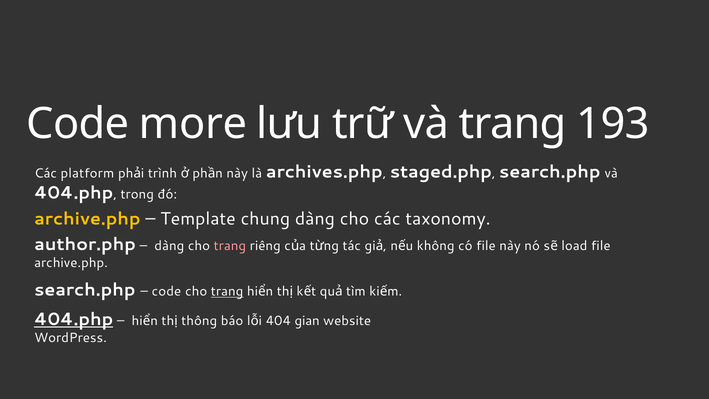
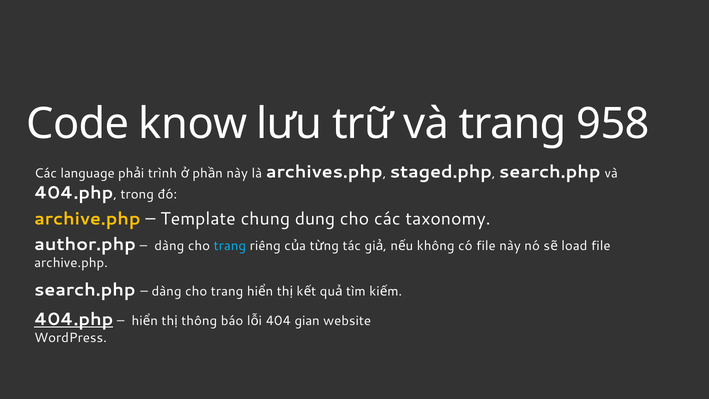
more: more -> know
193: 193 -> 958
platform: platform -> language
chung dàng: dàng -> dung
trang at (230, 246) colour: pink -> light blue
code at (166, 291): code -> dàng
trang at (227, 291) underline: present -> none
